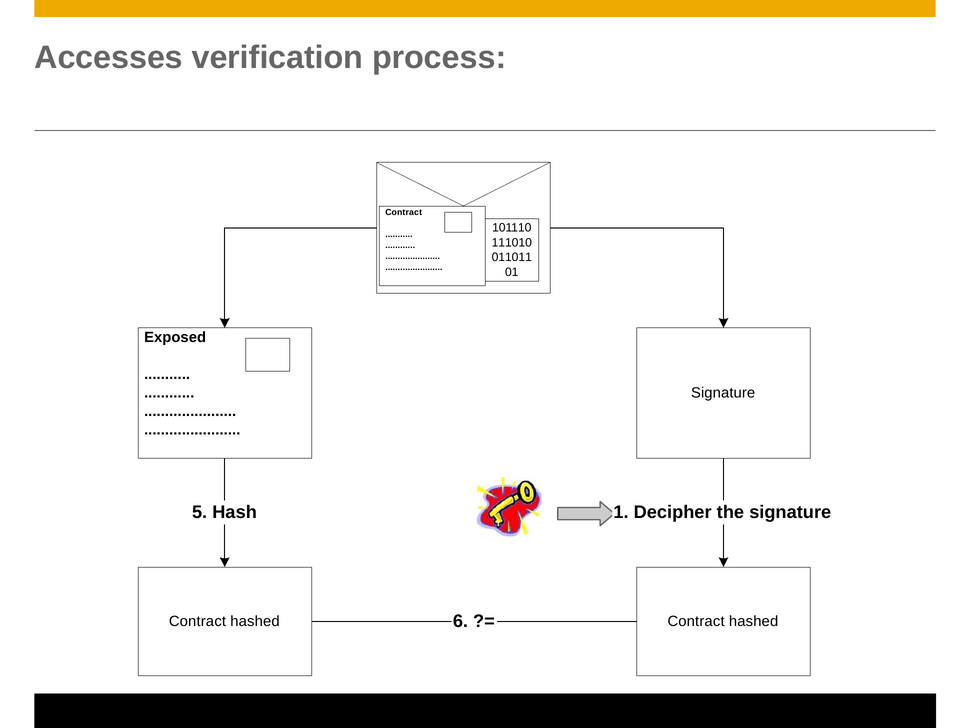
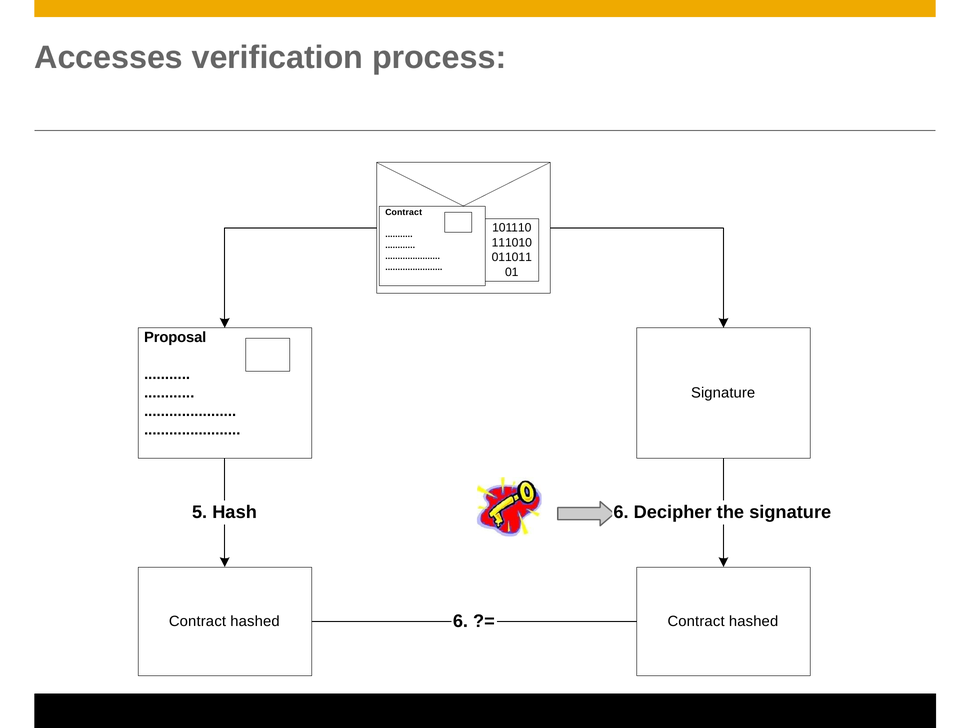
Exposed: Exposed -> Proposal
Hash 1: 1 -> 6
